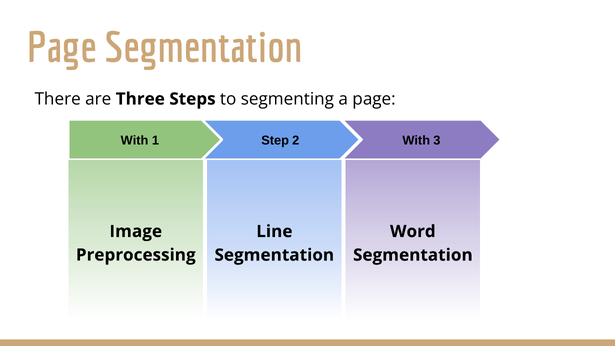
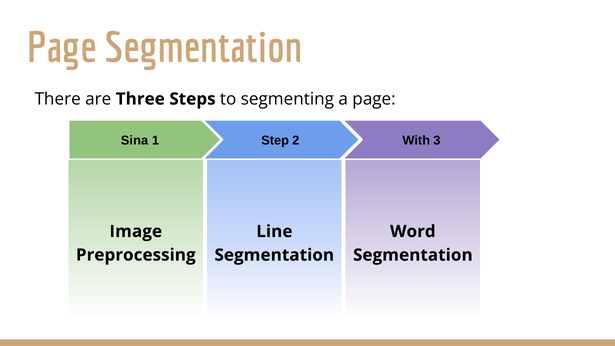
With at (135, 140): With -> Sina
